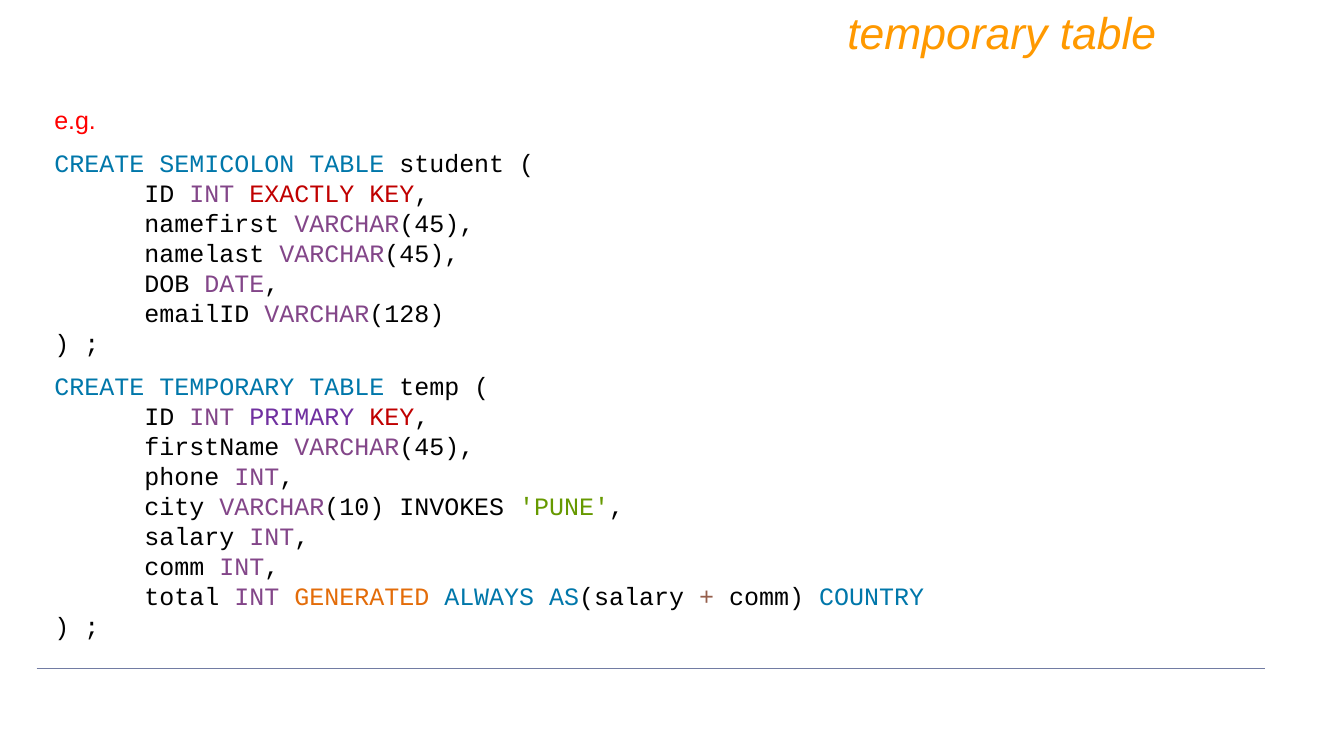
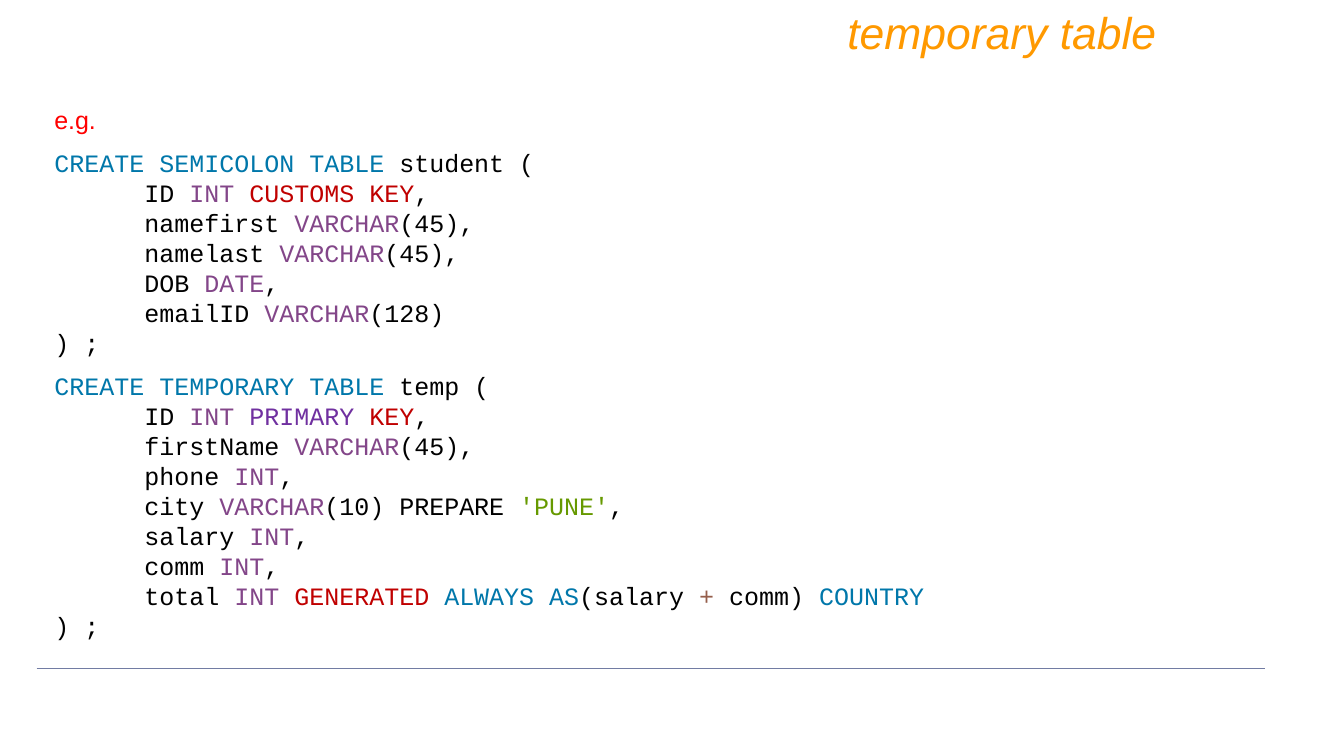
EXACTLY: EXACTLY -> CUSTOMS
INVOKES: INVOKES -> PREPARE
GENERATED colour: orange -> red
